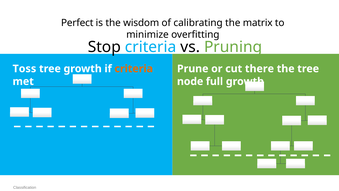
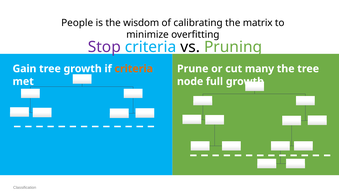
Perfect: Perfect -> People
Stop colour: black -> purple
Toss: Toss -> Gain
there: there -> many
